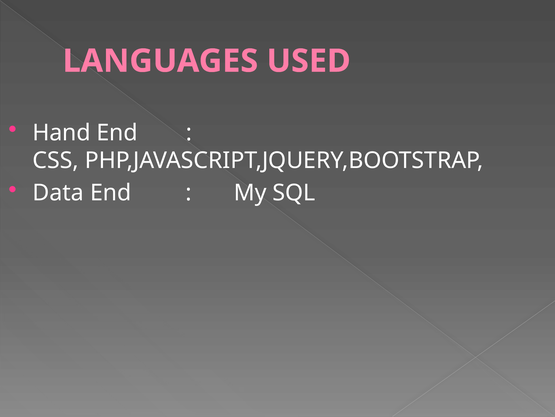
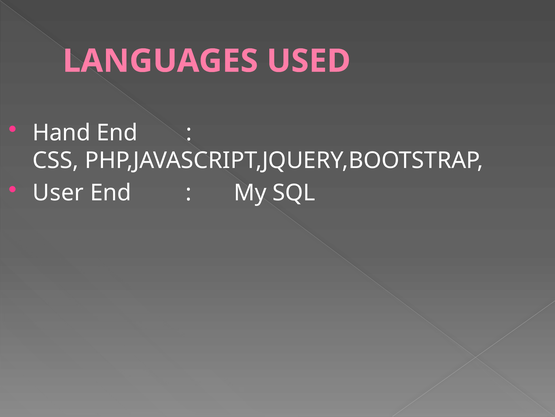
Data: Data -> User
